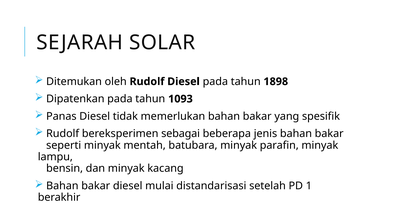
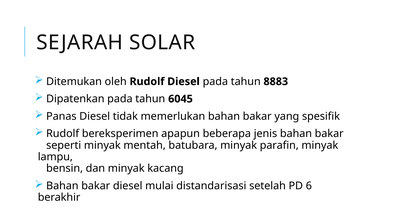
1898: 1898 -> 8883
1093: 1093 -> 6045
sebagai: sebagai -> apapun
1: 1 -> 6
